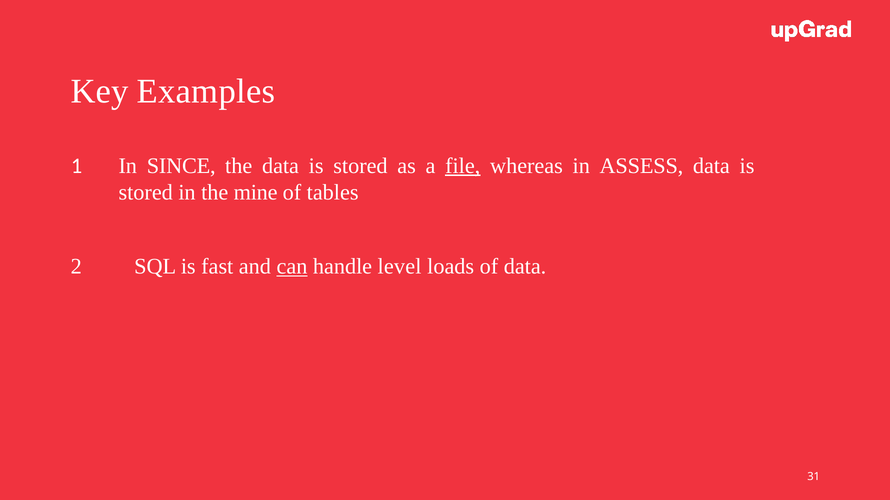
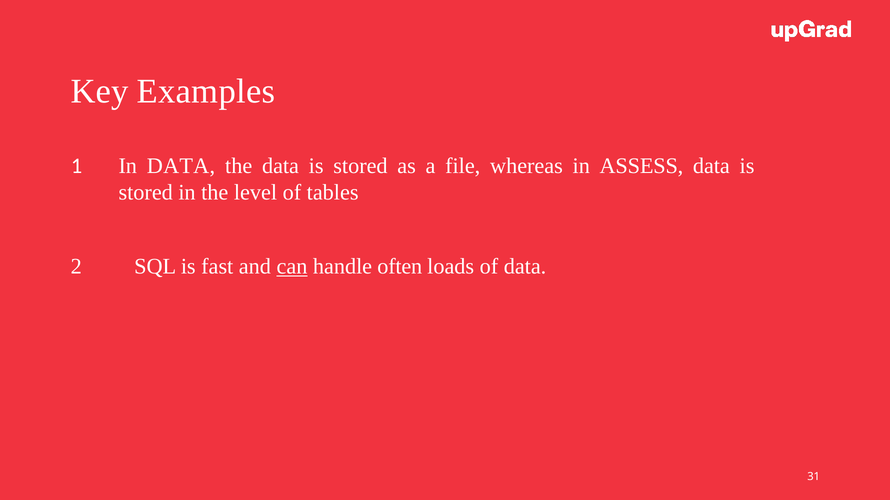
In SINCE: SINCE -> DATA
file underline: present -> none
mine: mine -> level
level: level -> often
